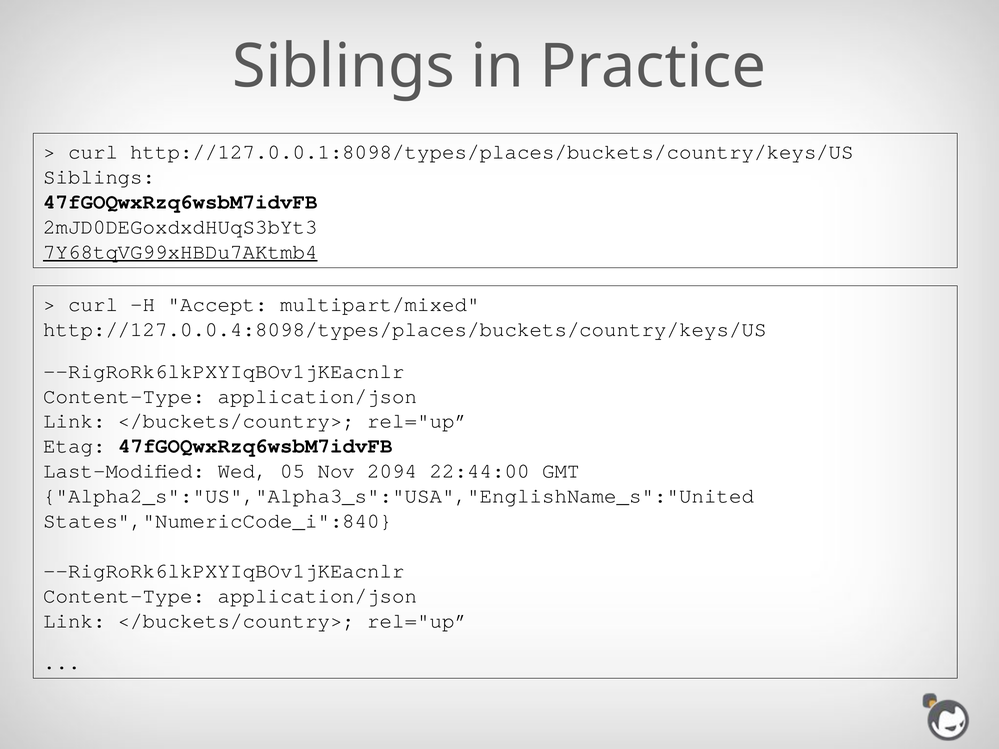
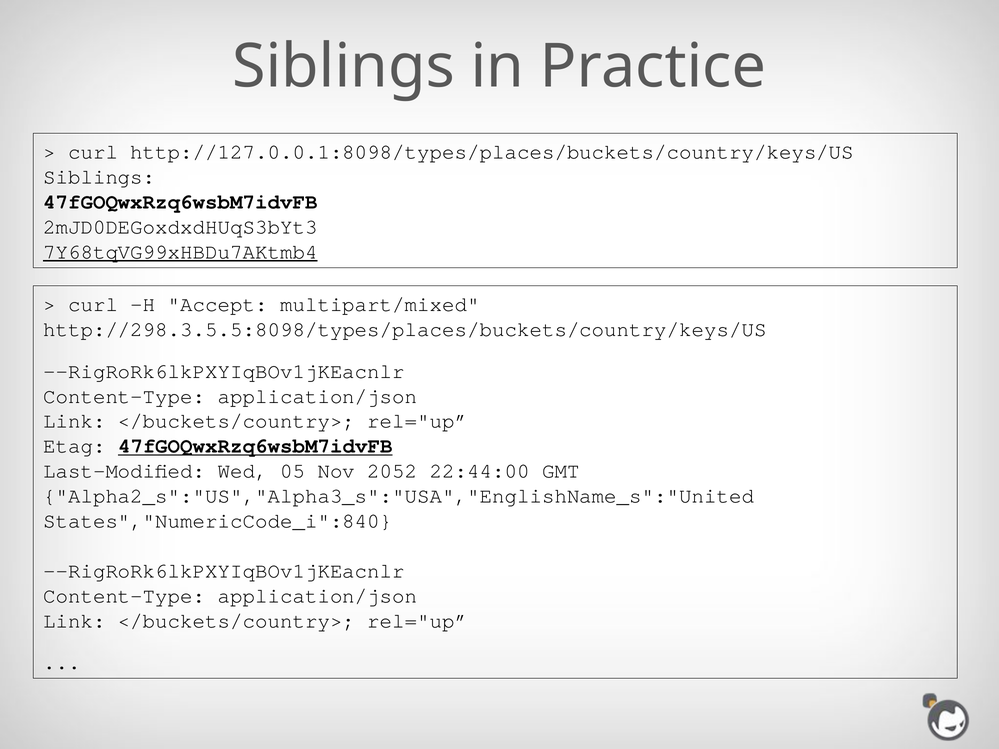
http://127.0.0.4:8098/types/places/buckets/country/keys/US: http://127.0.0.4:8098/types/places/buckets/country/keys/US -> http://298.3.5.5:8098/types/places/buckets/country/keys/US
47fGOQwxRzq6wsbM7idvFB at (255, 446) underline: none -> present
2094: 2094 -> 2052
